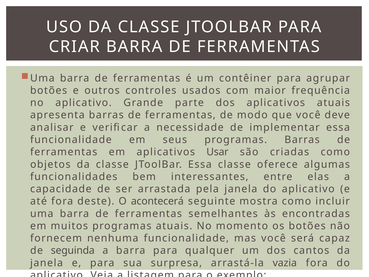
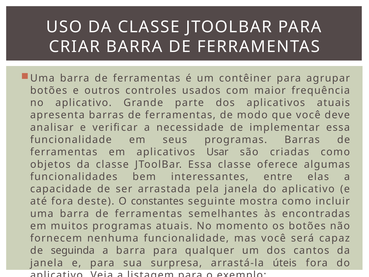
acontecerá: acontecerá -> constantes
vazia: vazia -> úteis
